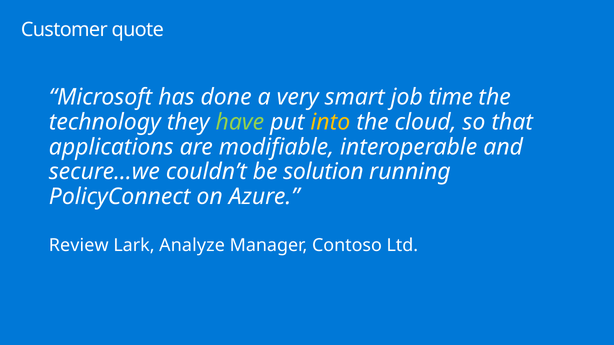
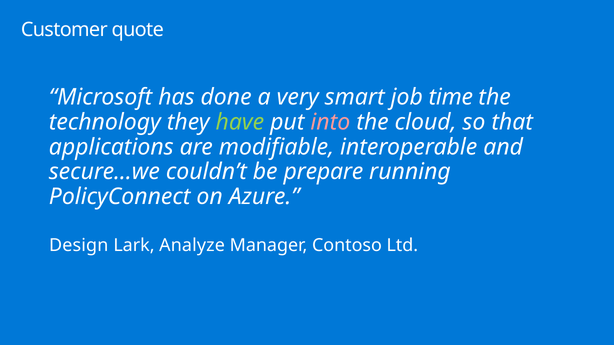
into colour: yellow -> pink
solution: solution -> prepare
Review: Review -> Design
